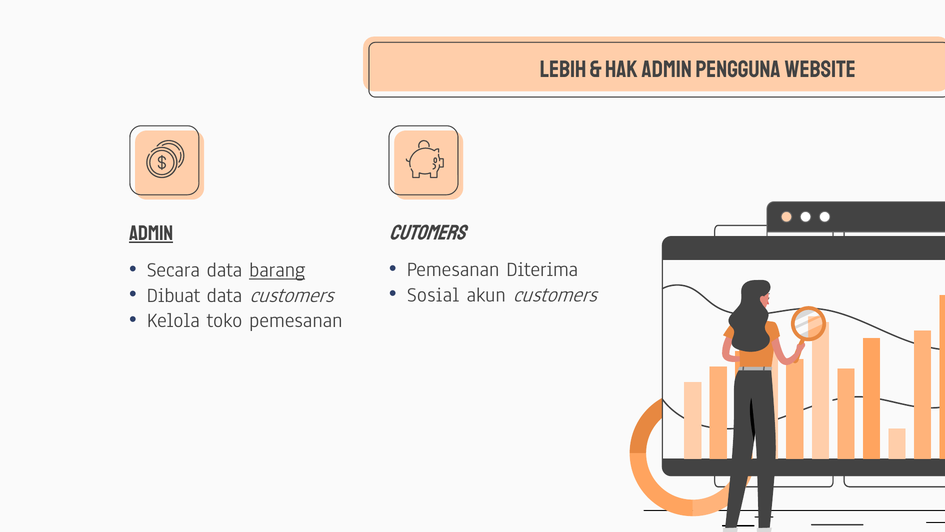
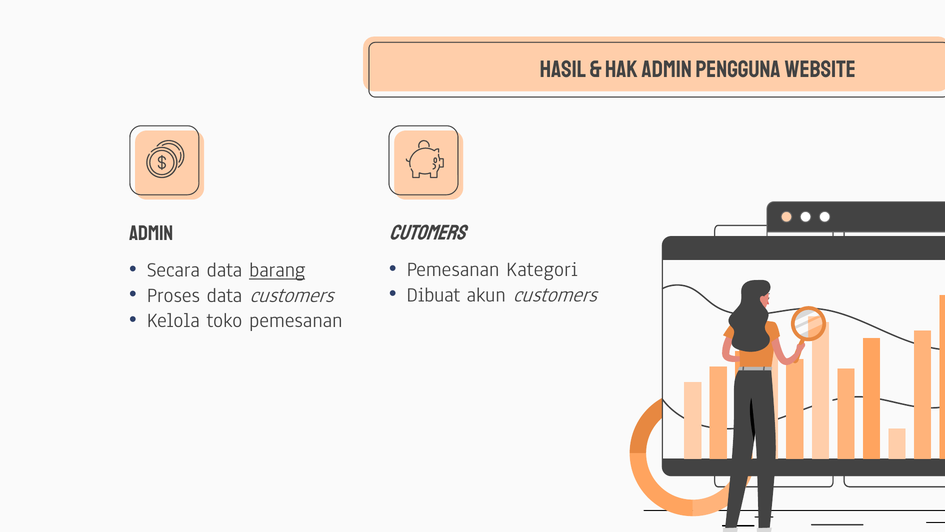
LEBIH: LEBIH -> HASIL
ADMIN at (151, 233) underline: present -> none
Diterima: Diterima -> Kategori
Sosial: Sosial -> Dibuat
Dibuat: Dibuat -> Proses
